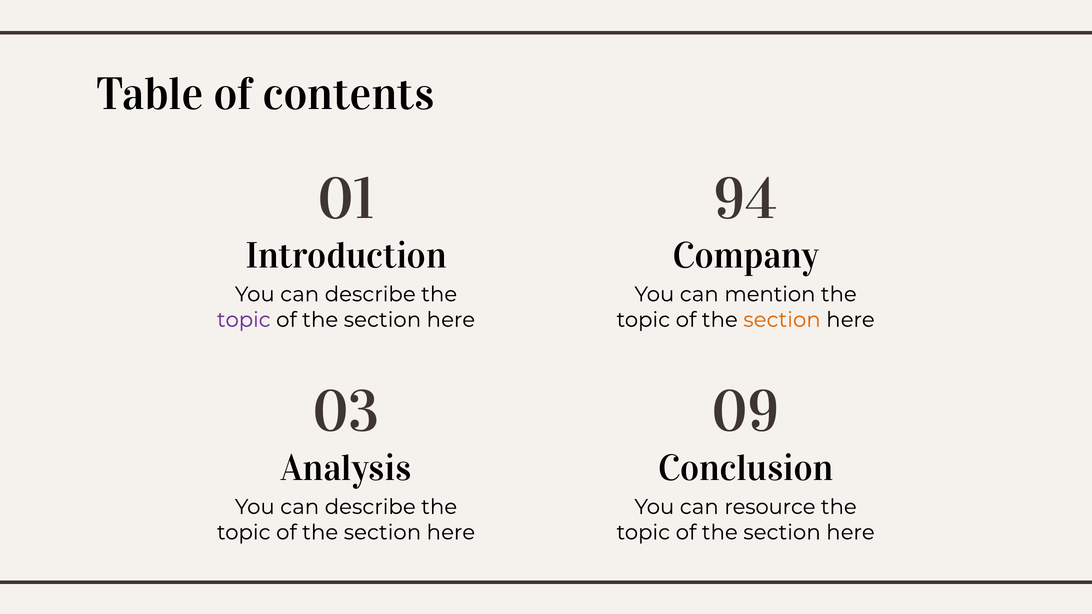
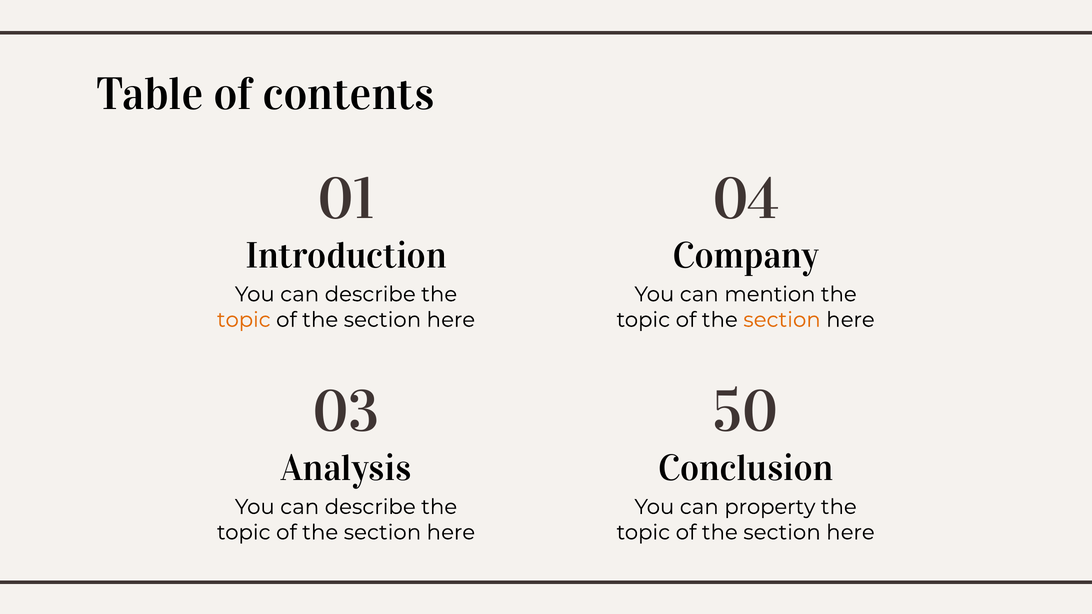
94: 94 -> 04
topic at (244, 320) colour: purple -> orange
09: 09 -> 50
resource: resource -> property
